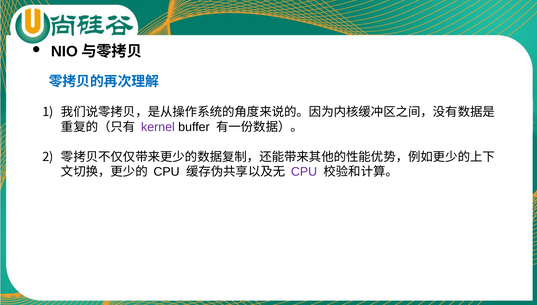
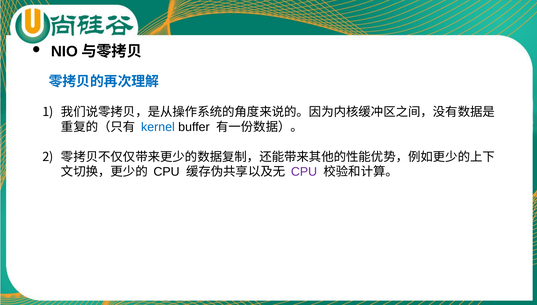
kernel colour: purple -> blue
